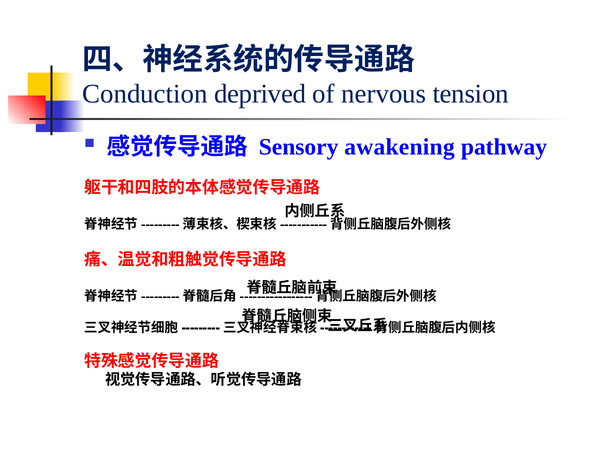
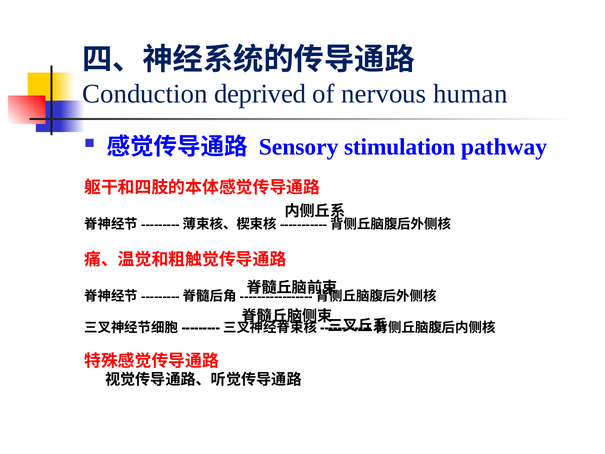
tension: tension -> human
awakening: awakening -> stimulation
